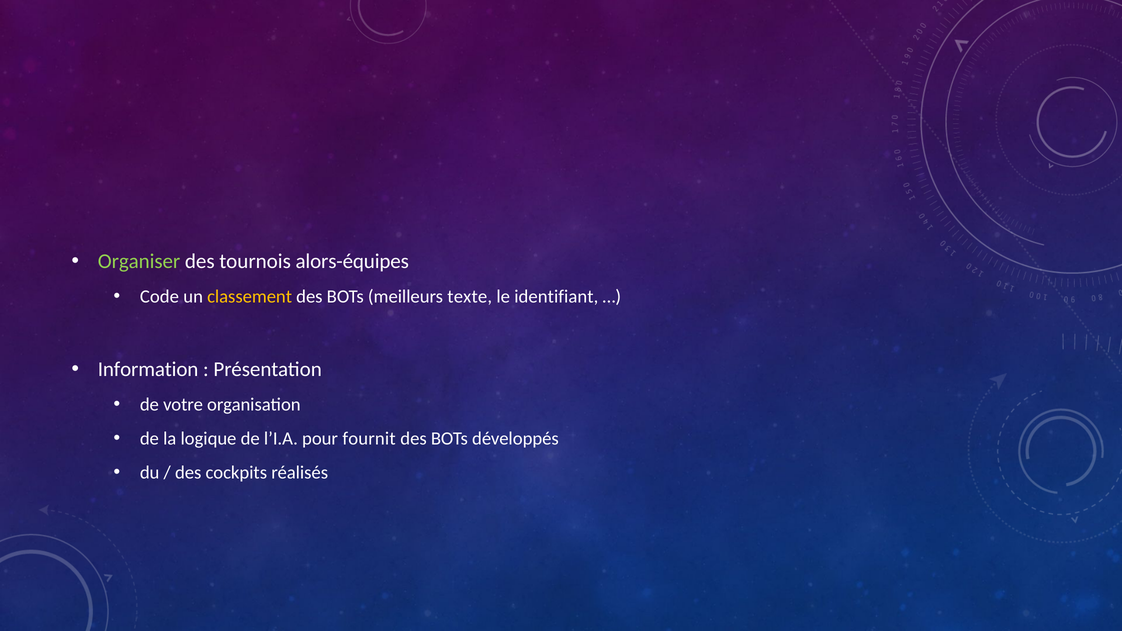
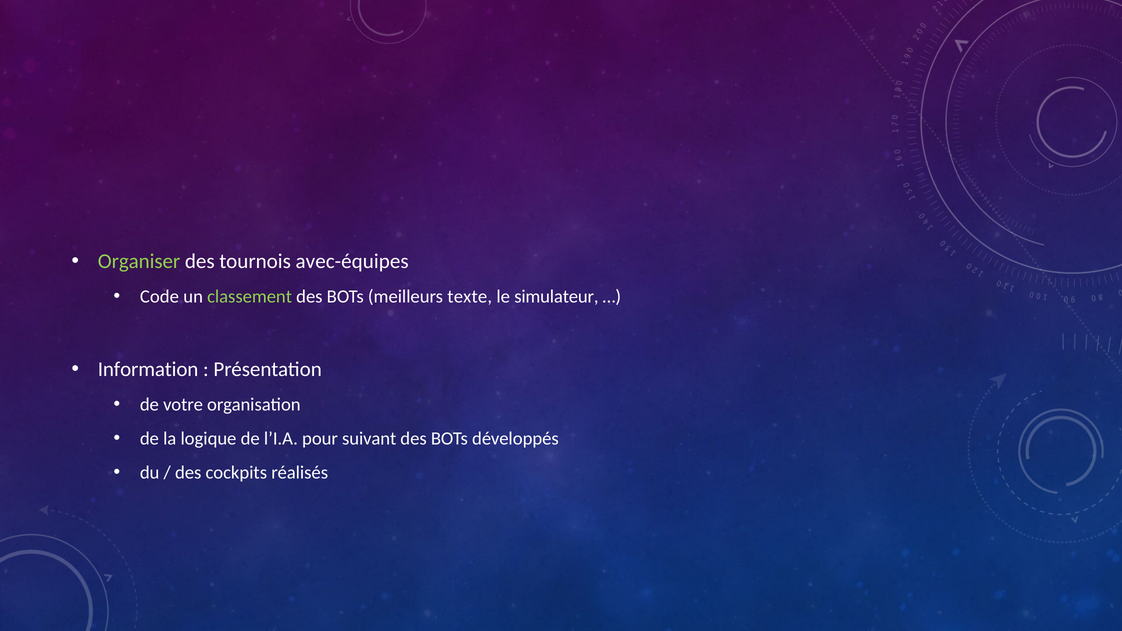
alors-équipes: alors-équipes -> avec-équipes
classement colour: yellow -> light green
identifiant: identifiant -> simulateur
fournit: fournit -> suivant
